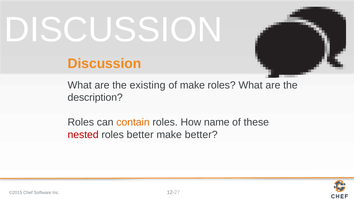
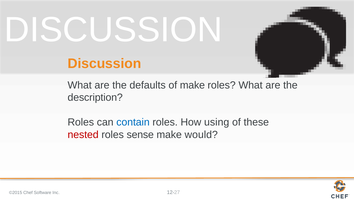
existing: existing -> defaults
contain colour: orange -> blue
name: name -> using
roles better: better -> sense
make better: better -> would
